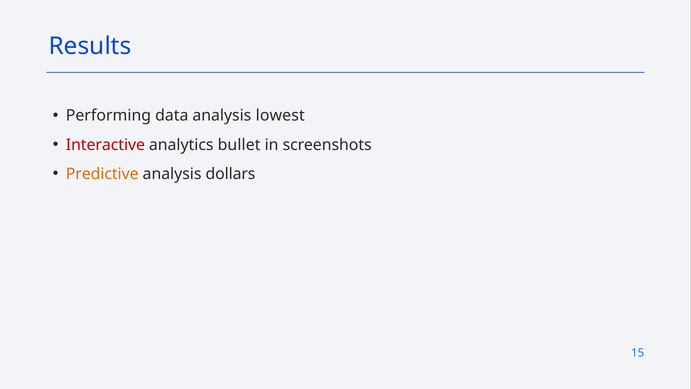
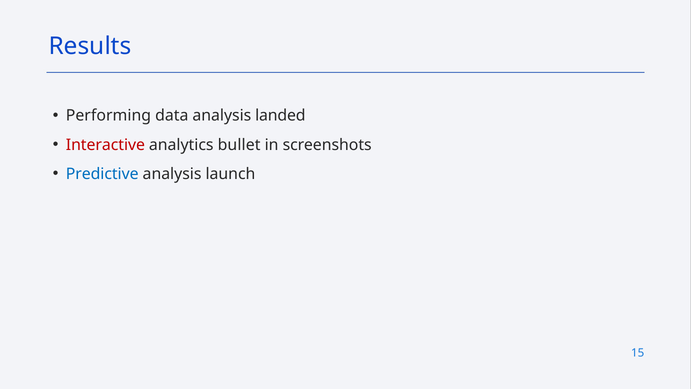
lowest: lowest -> landed
Predictive colour: orange -> blue
dollars: dollars -> launch
